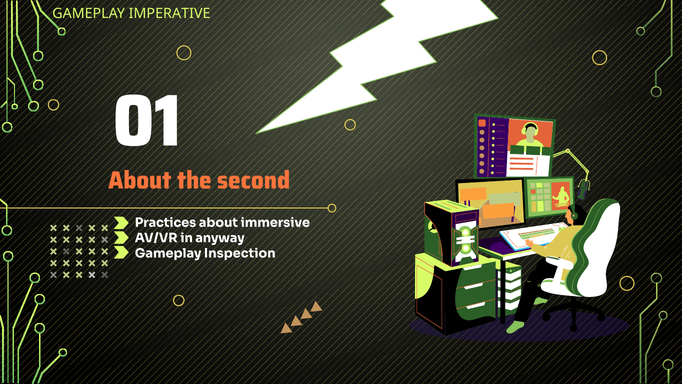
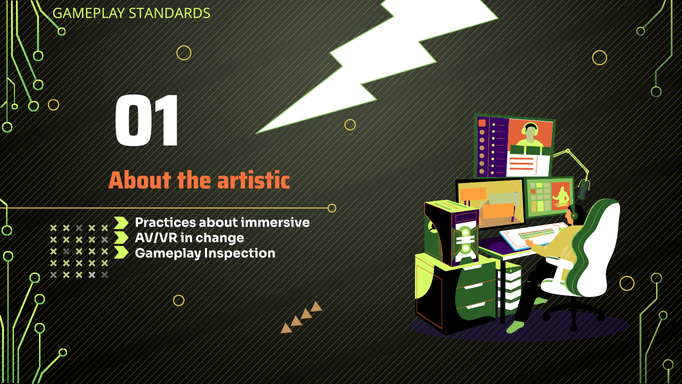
IMPERATIVE: IMPERATIVE -> STANDARDS
second: second -> artistic
anyway: anyway -> change
